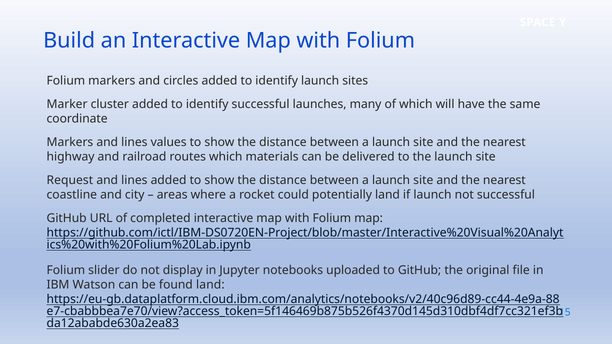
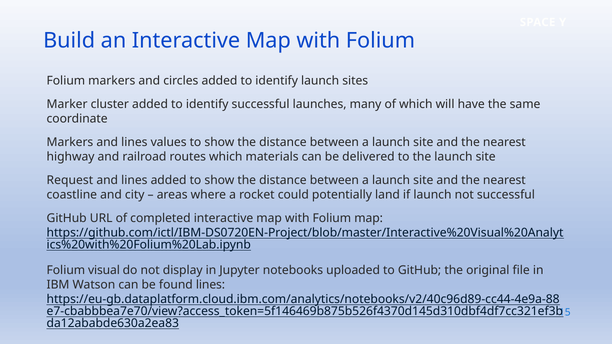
slider: slider -> visual
found land: land -> lines
